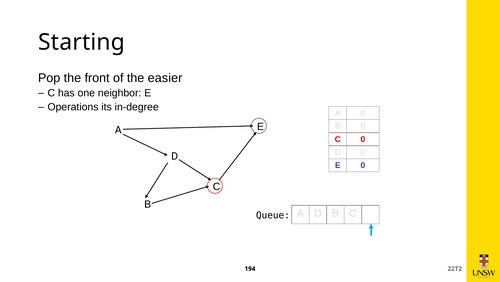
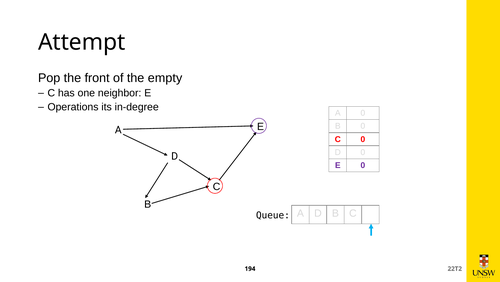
Starting: Starting -> Attempt
easier: easier -> empty
